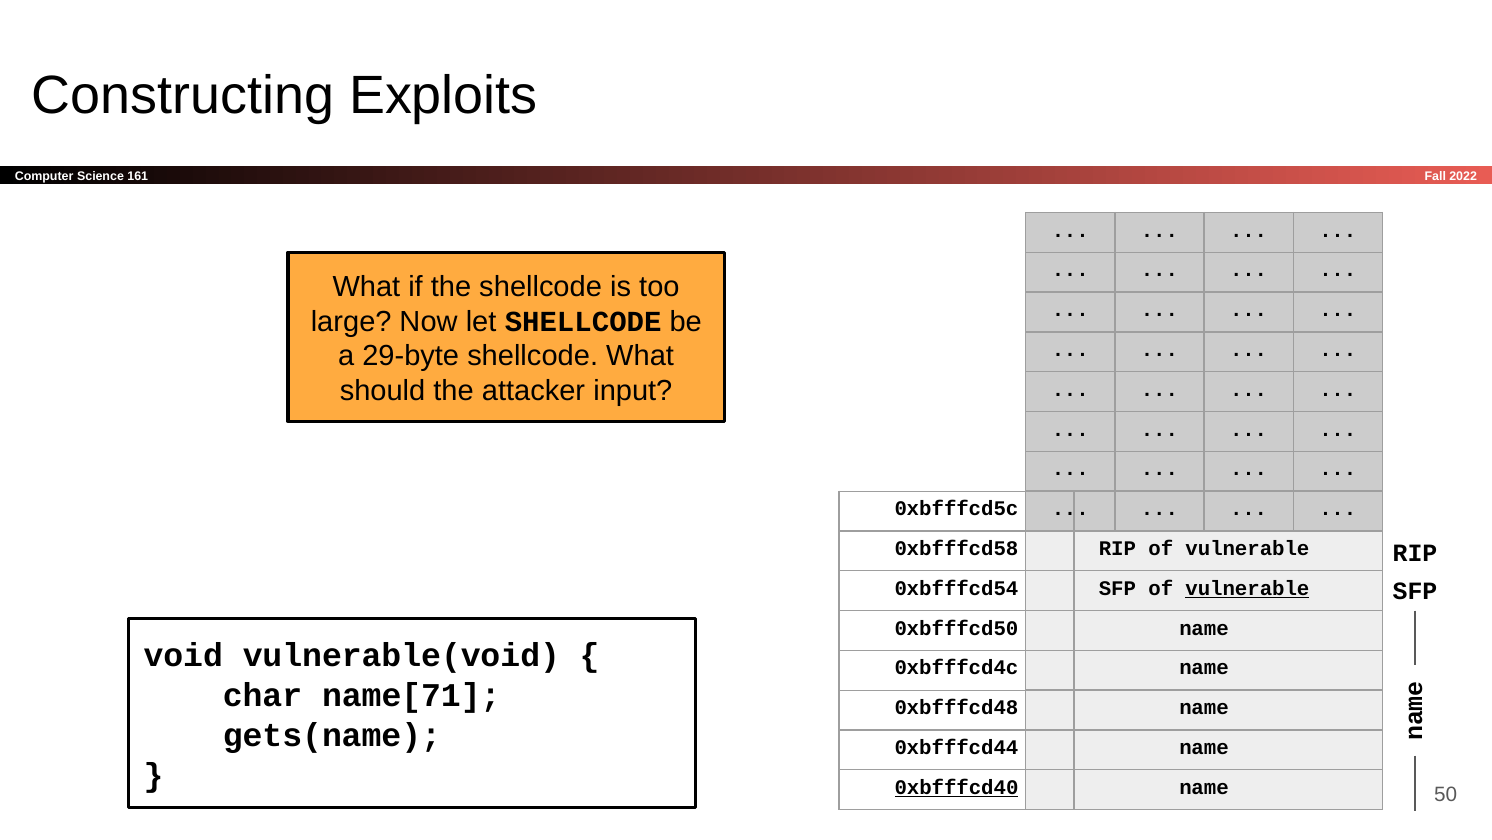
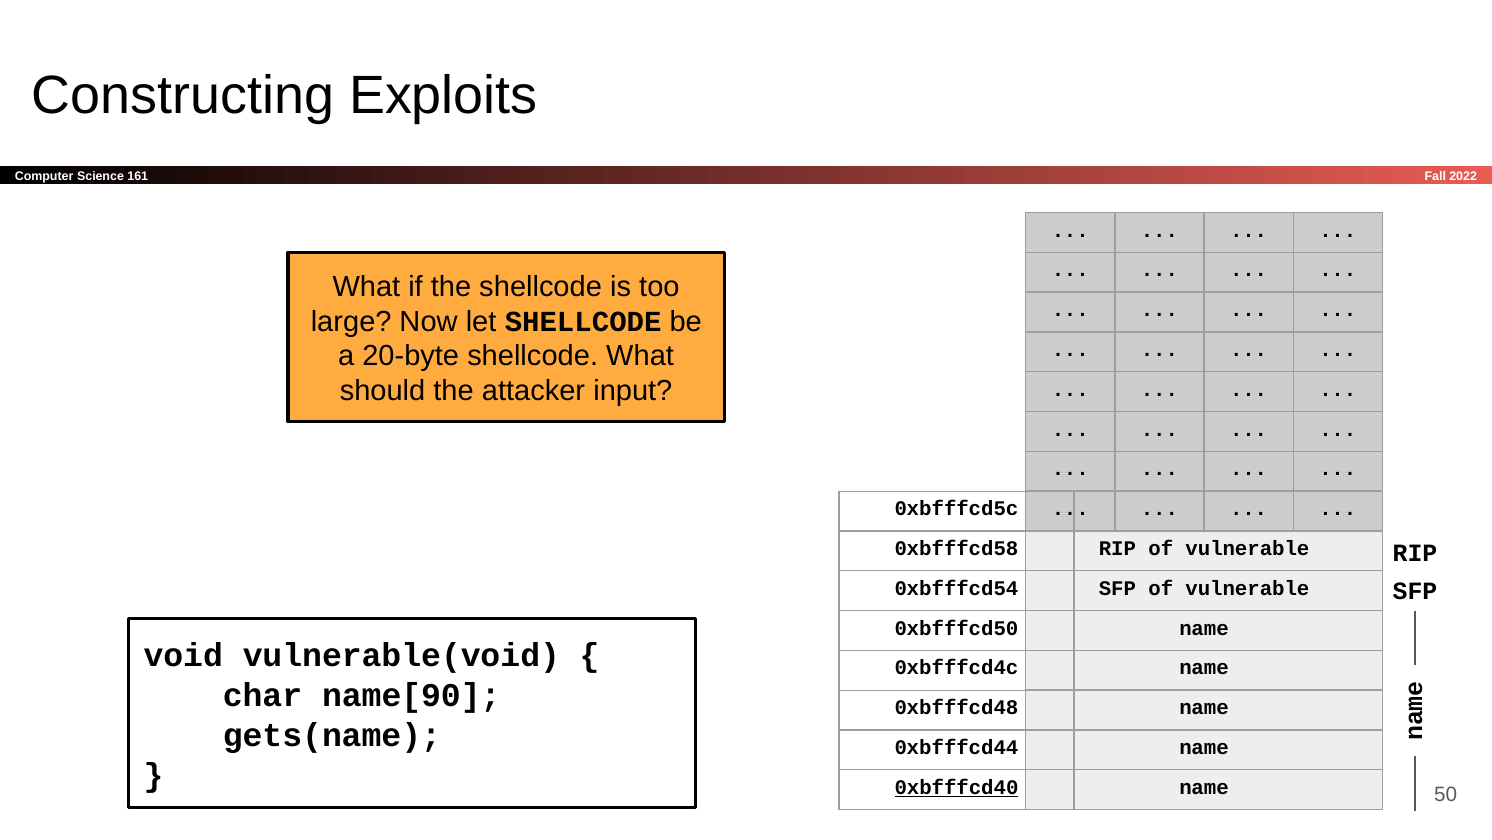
29-byte: 29-byte -> 20-byte
vulnerable at (1247, 588) underline: present -> none
name[71: name[71 -> name[90
